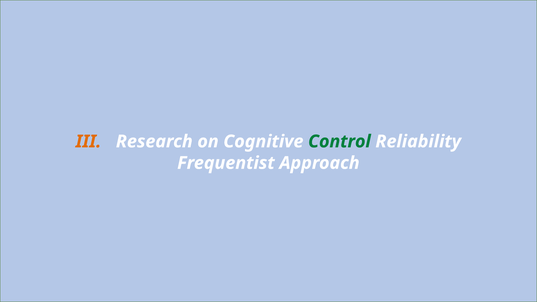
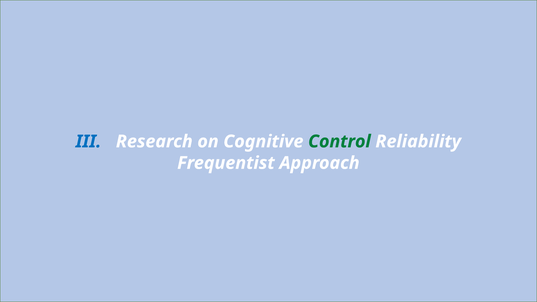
III colour: orange -> blue
